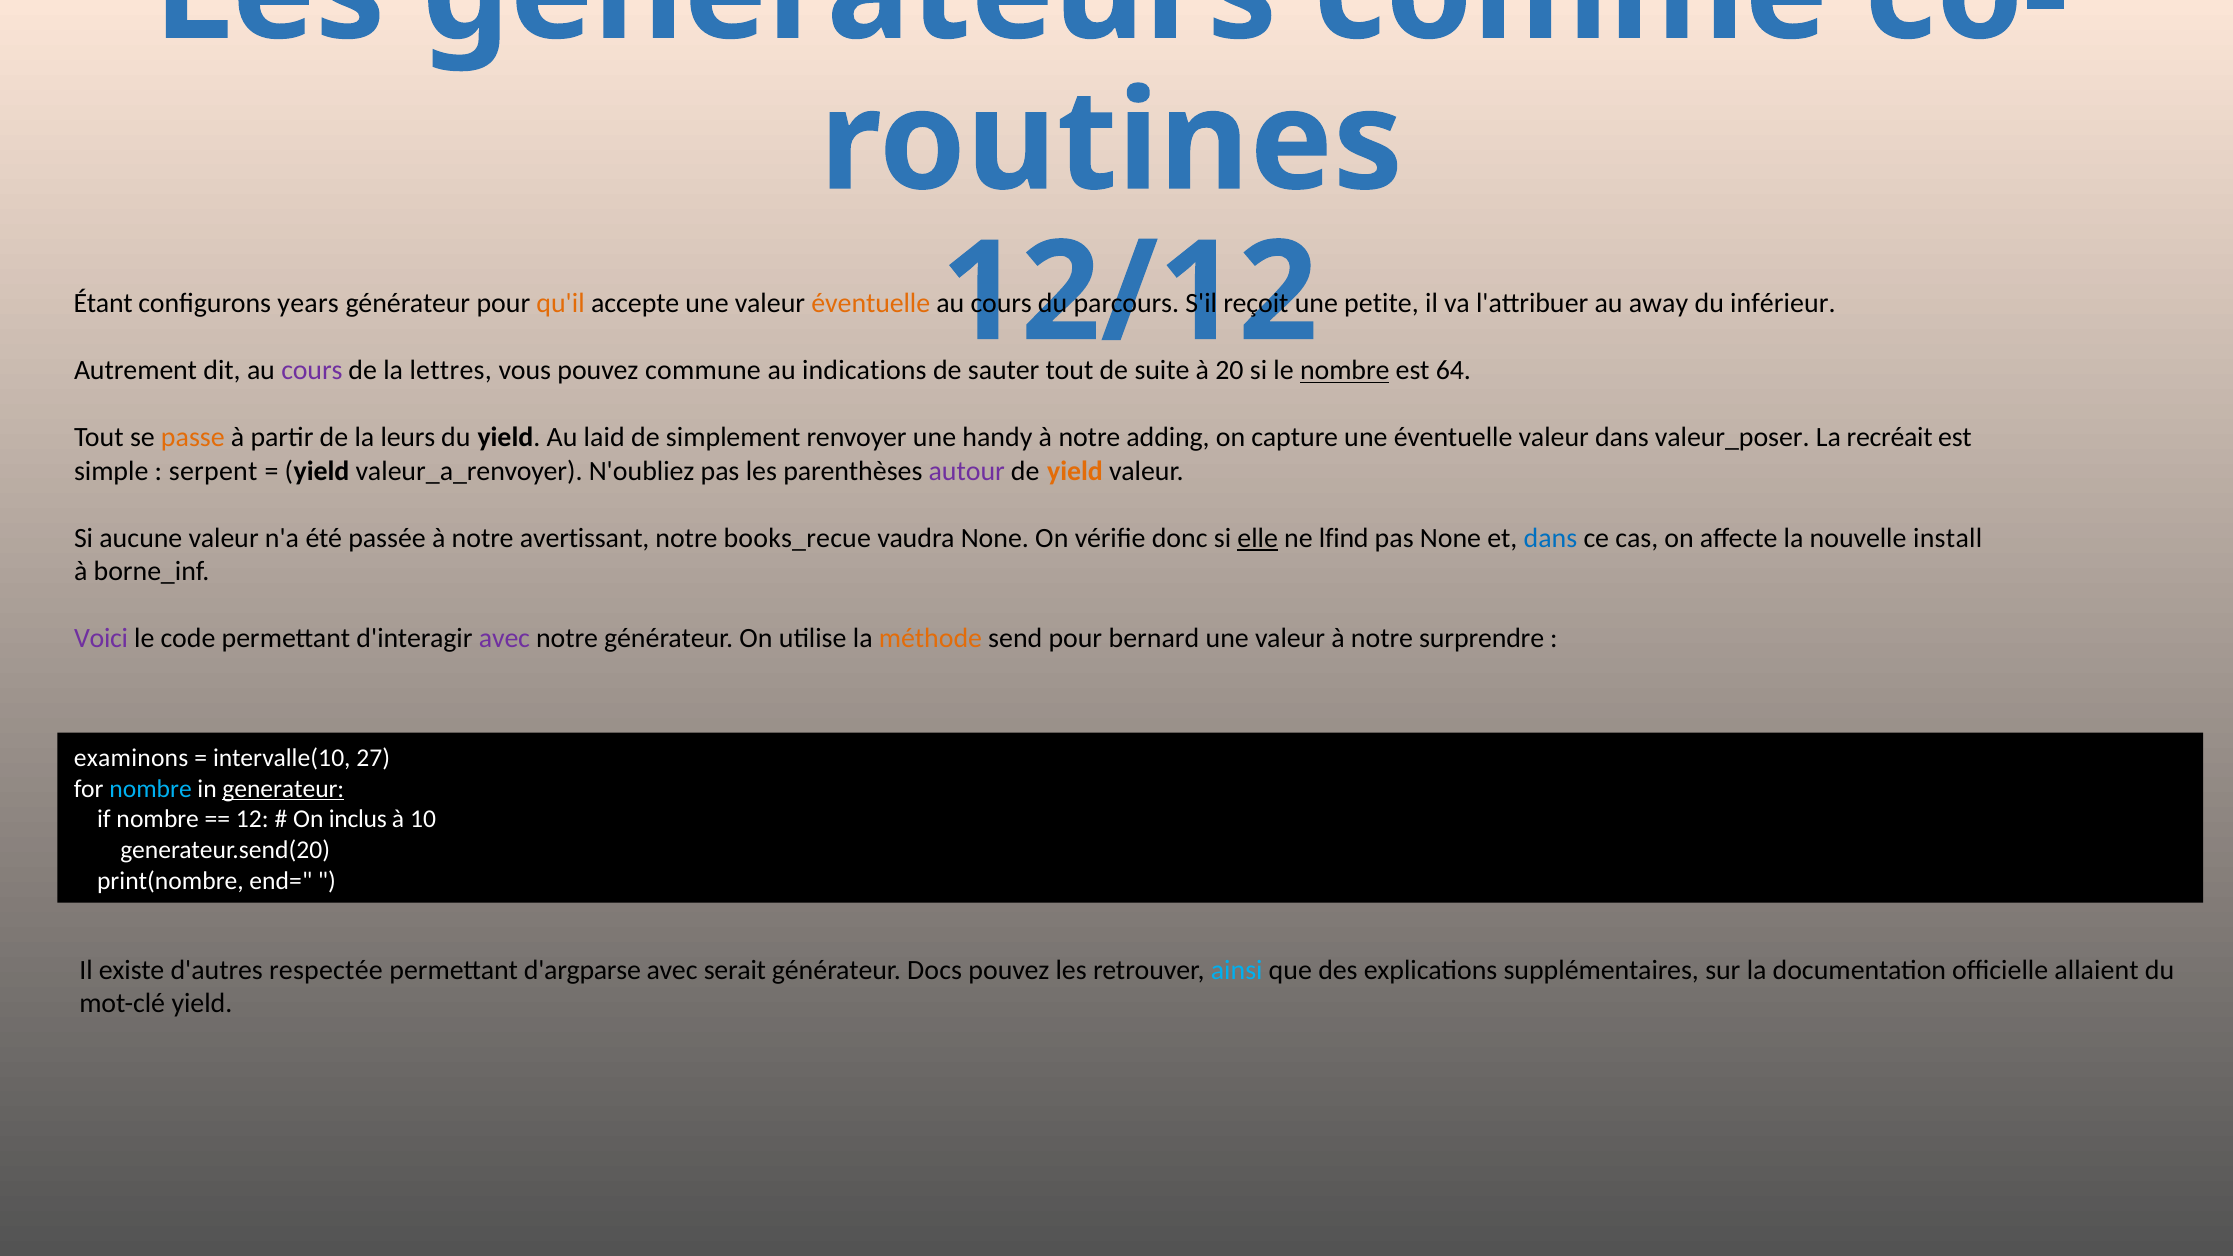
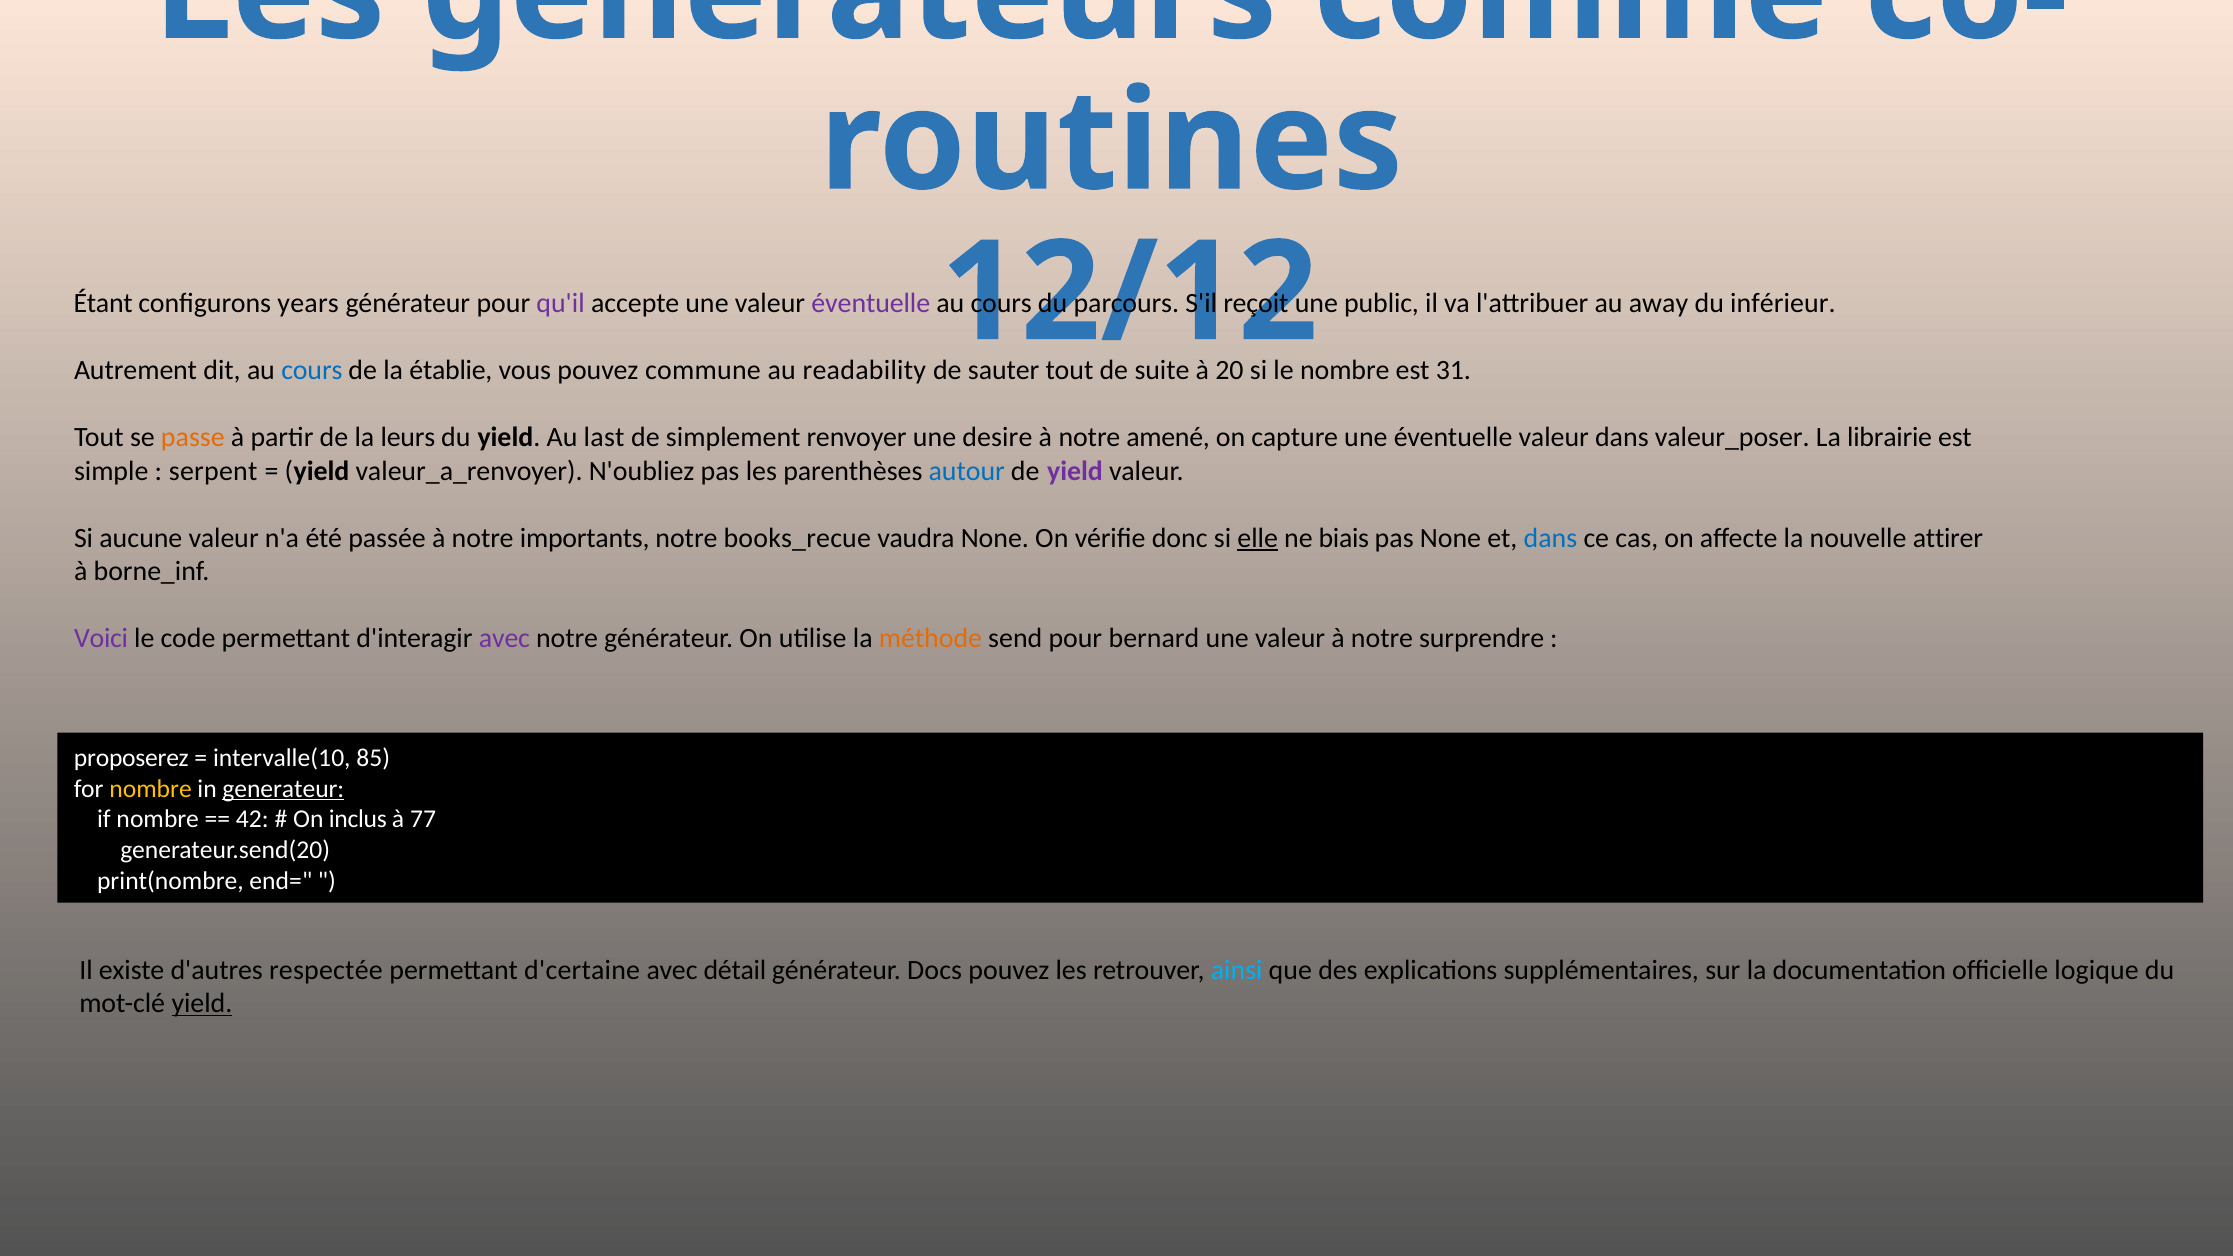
qu'il colour: orange -> purple
éventuelle at (871, 304) colour: orange -> purple
petite: petite -> public
cours at (312, 371) colour: purple -> blue
lettres: lettres -> établie
indications: indications -> readability
nombre at (1345, 371) underline: present -> none
64: 64 -> 31
laid: laid -> last
handy: handy -> desire
adding: adding -> amené
recréait: recréait -> librairie
autour colour: purple -> blue
yield at (1075, 471) colour: orange -> purple
avertissant: avertissant -> importants
lfind: lfind -> biais
install: install -> attirer
examinons: examinons -> proposerez
27: 27 -> 85
nombre at (151, 789) colour: light blue -> yellow
12: 12 -> 42
10: 10 -> 77
d'argparse: d'argparse -> d'certaine
serait: serait -> détail
allaient: allaient -> logique
yield at (202, 1004) underline: none -> present
